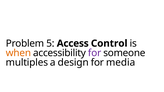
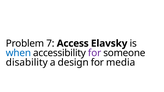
5: 5 -> 7
Control: Control -> Elavsky
when colour: orange -> blue
multiples: multiples -> disability
